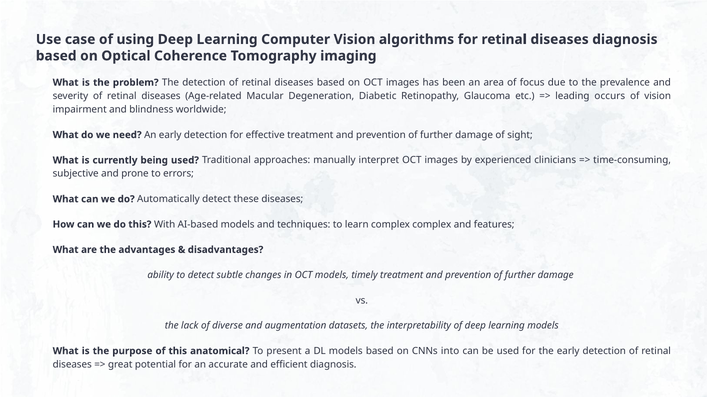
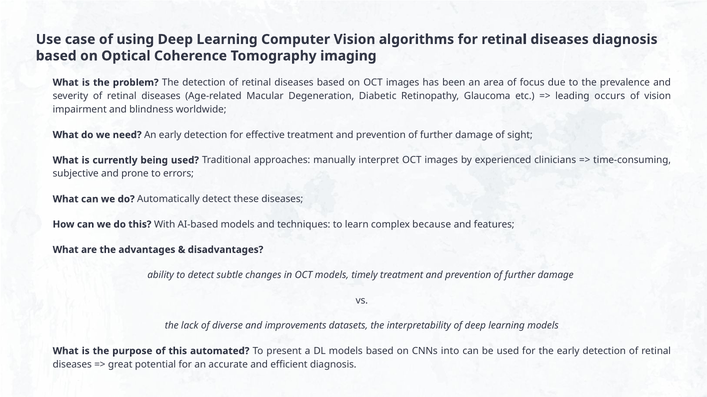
complex complex: complex -> because
augmentation: augmentation -> improvements
anatomical: anatomical -> automated
